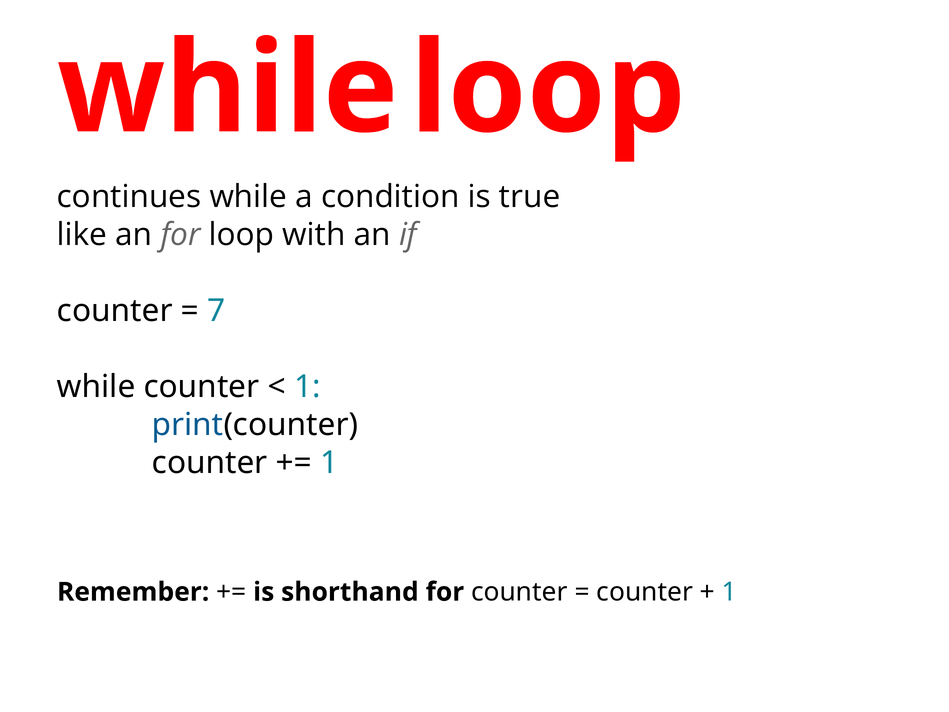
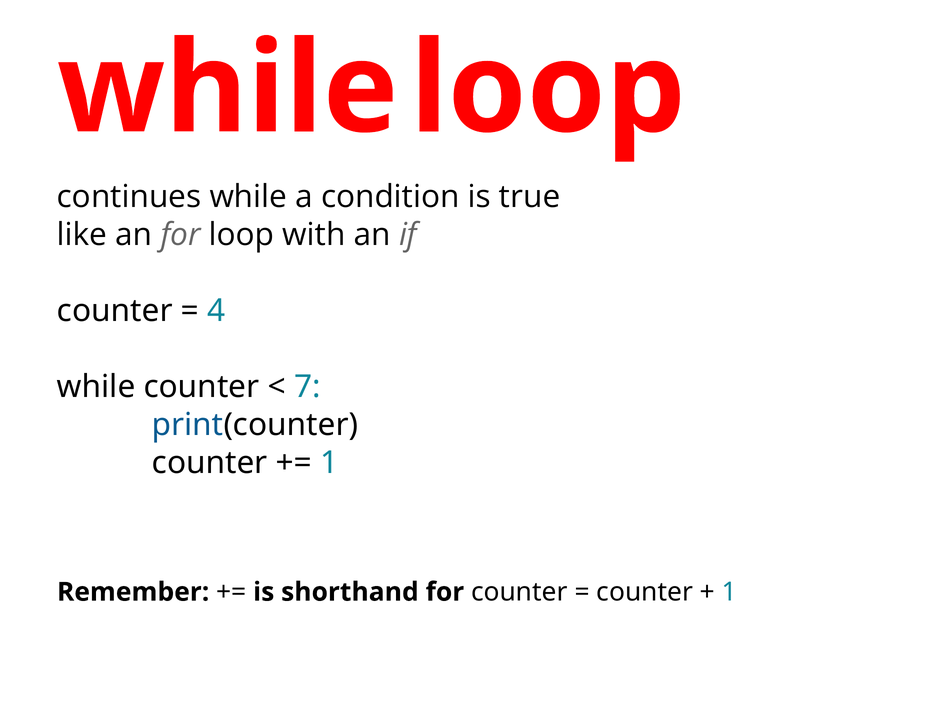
7: 7 -> 4
1 at (307, 387): 1 -> 7
